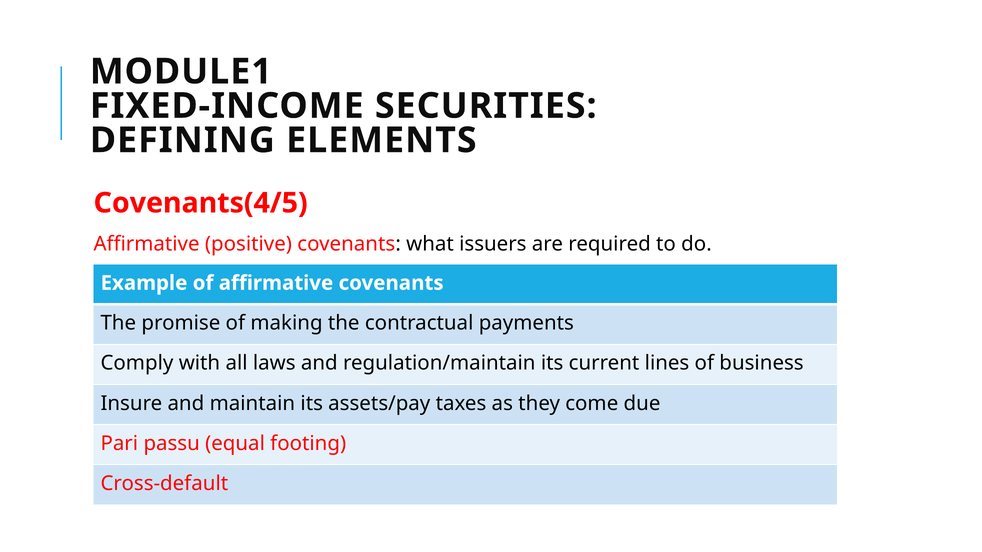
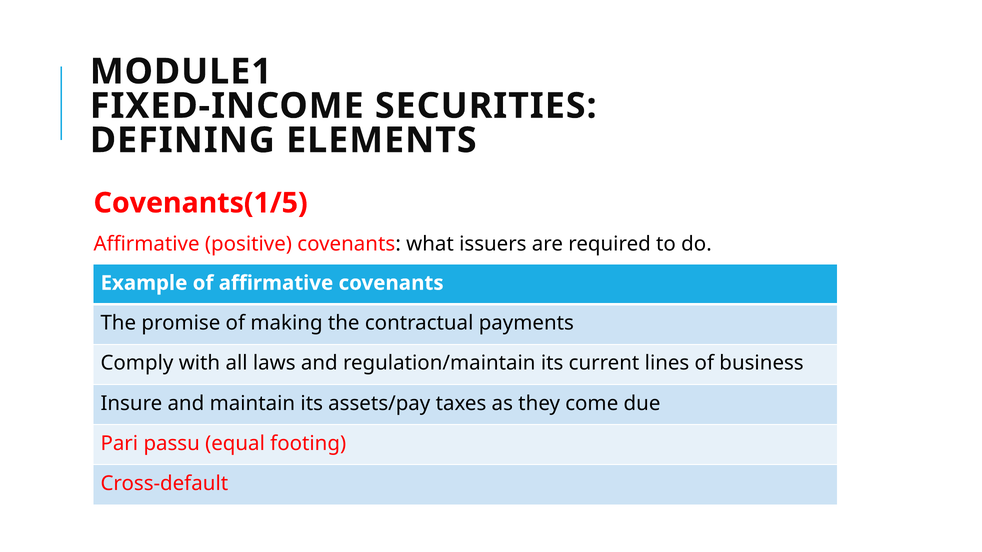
Covenants(4/5: Covenants(4/5 -> Covenants(1/5
